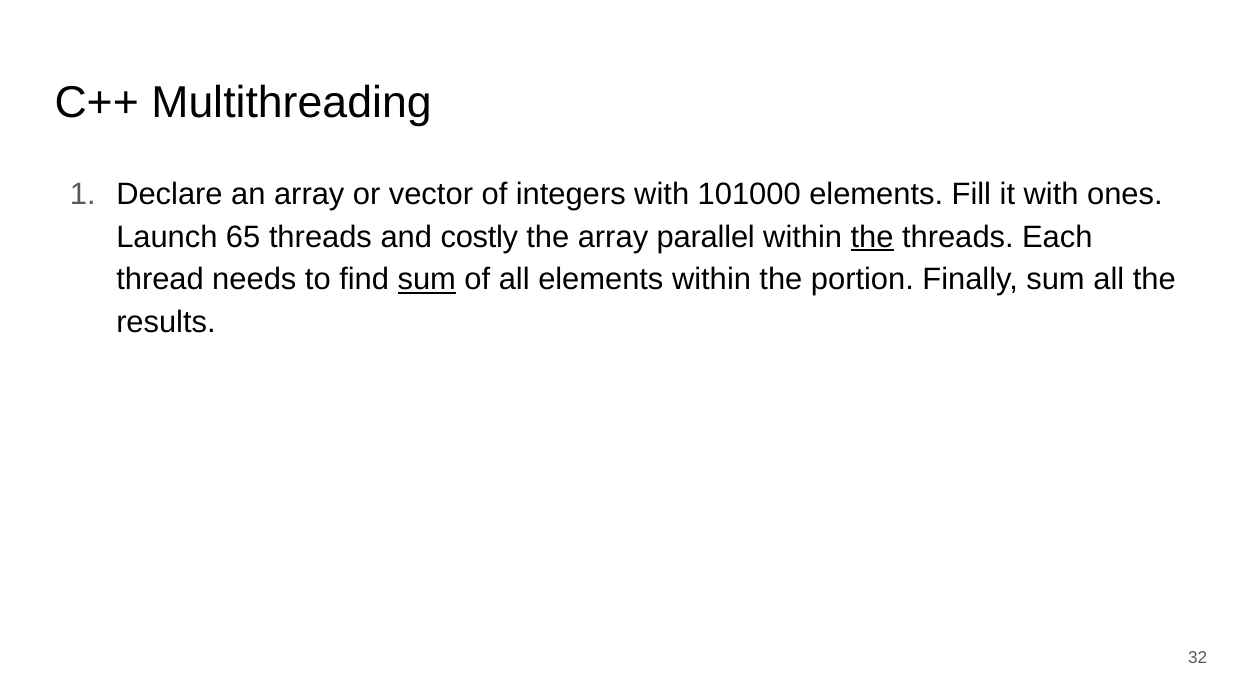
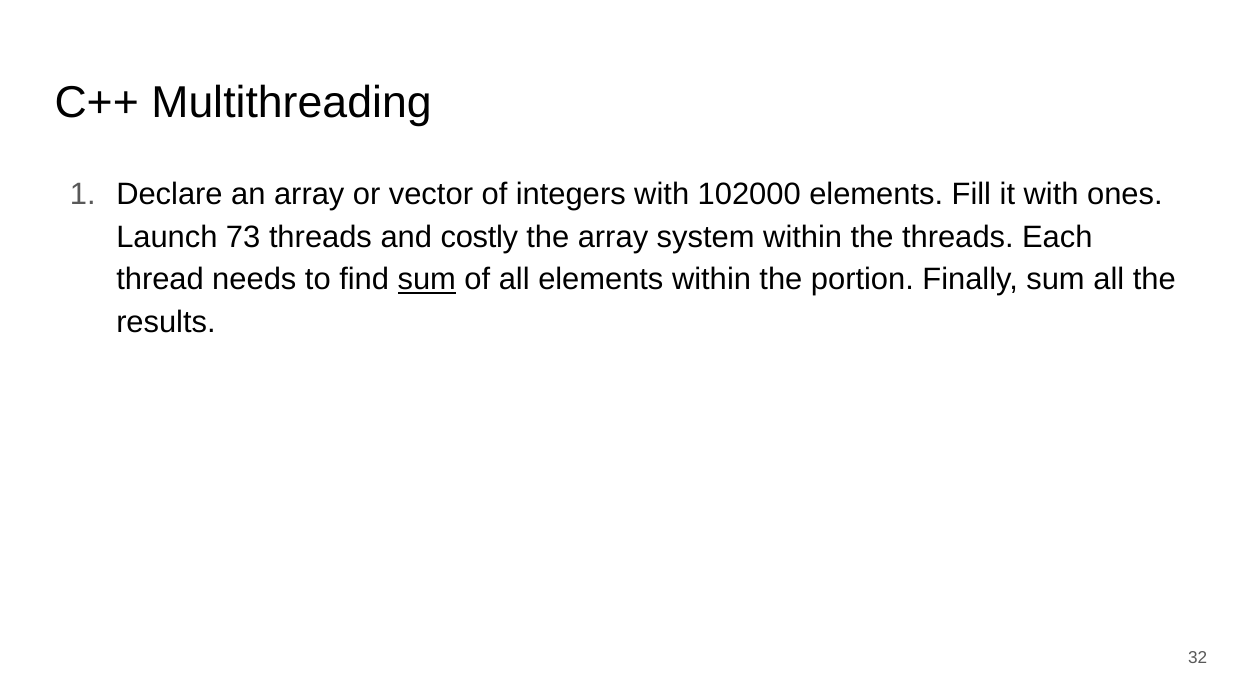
101000: 101000 -> 102000
65: 65 -> 73
parallel: parallel -> system
the at (872, 237) underline: present -> none
